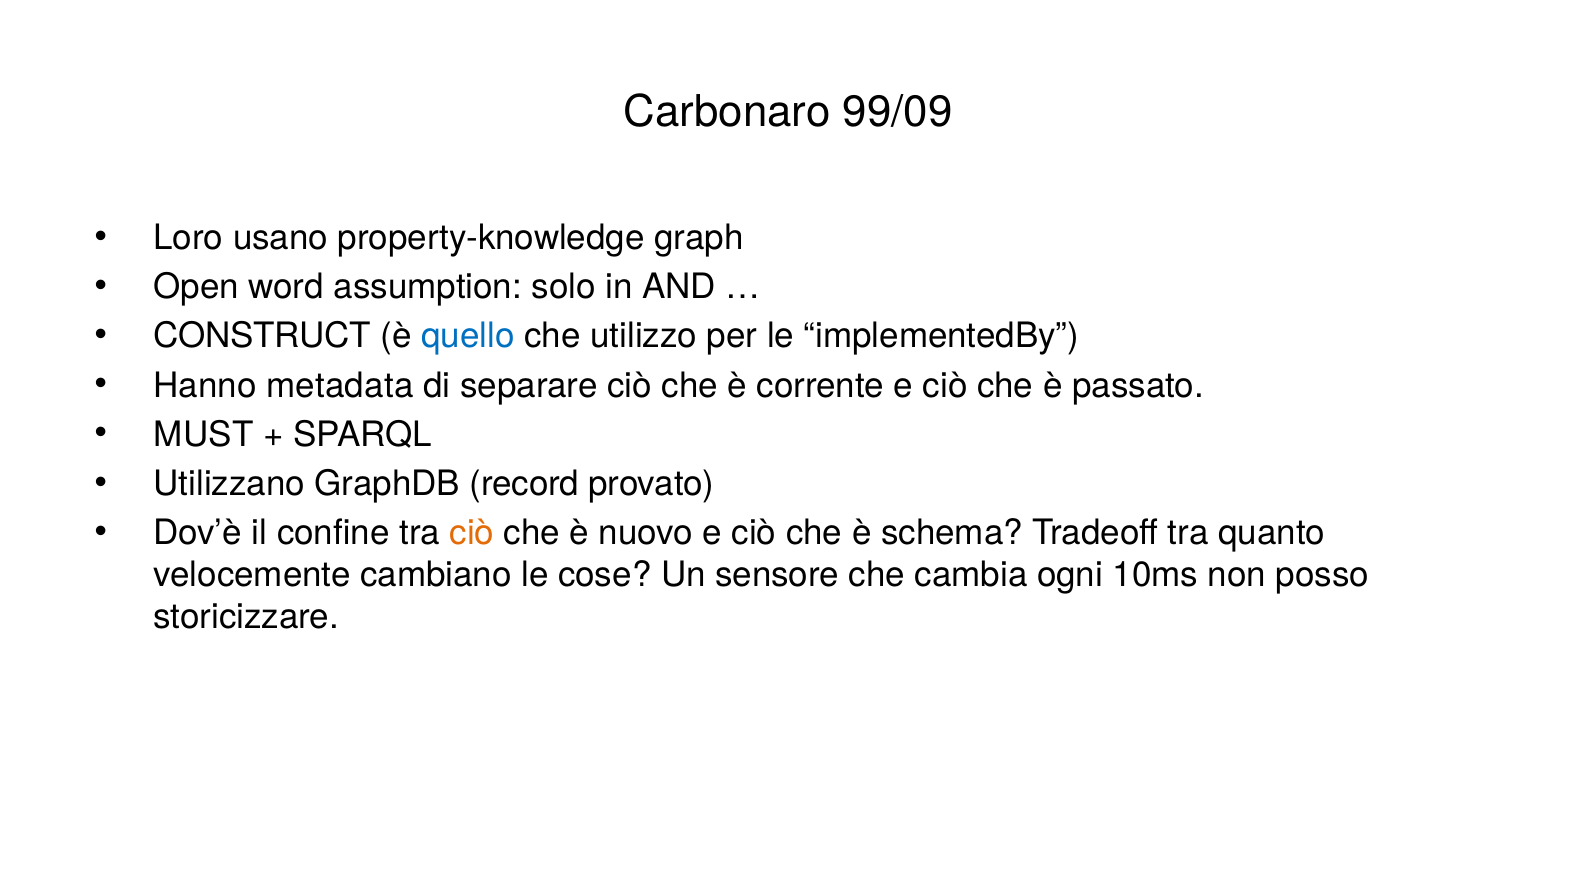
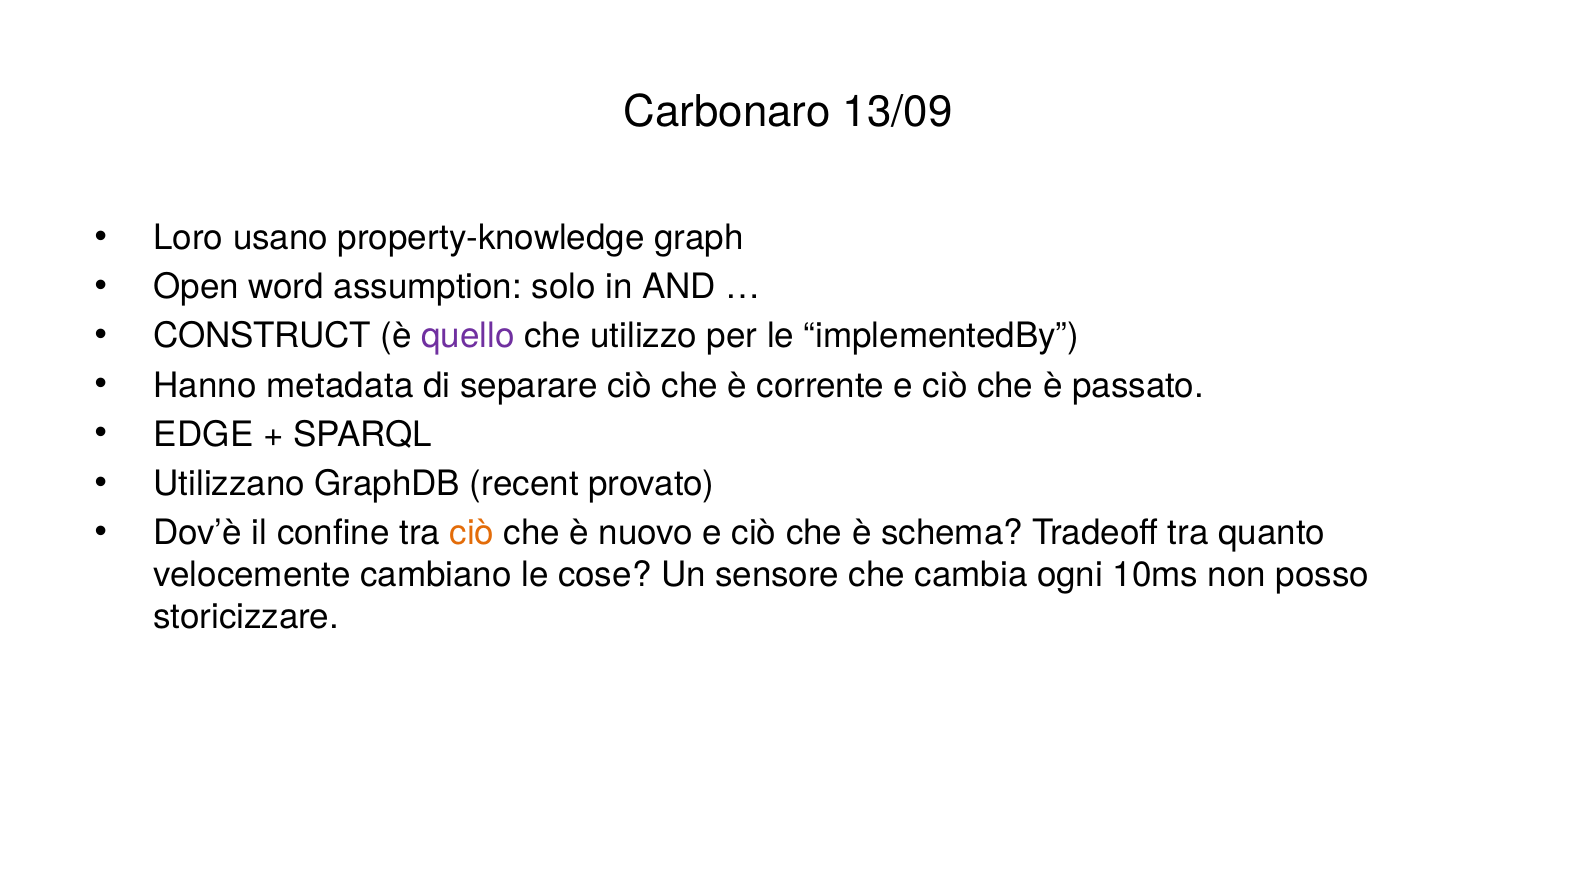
99/09: 99/09 -> 13/09
quello colour: blue -> purple
MUST: MUST -> EDGE
record: record -> recent
